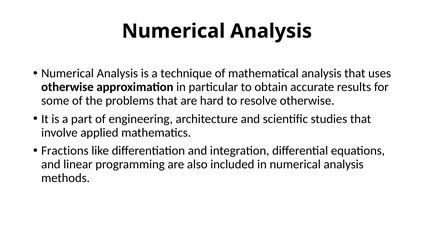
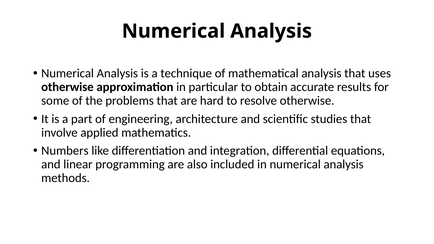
Fractions: Fractions -> Numbers
